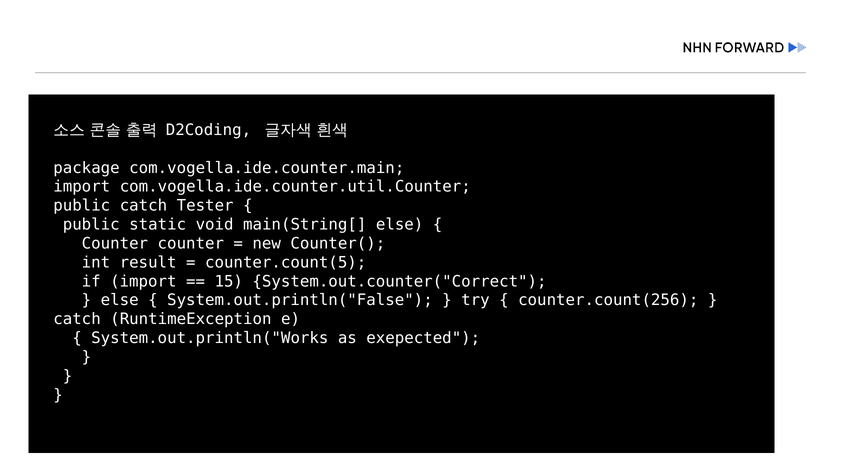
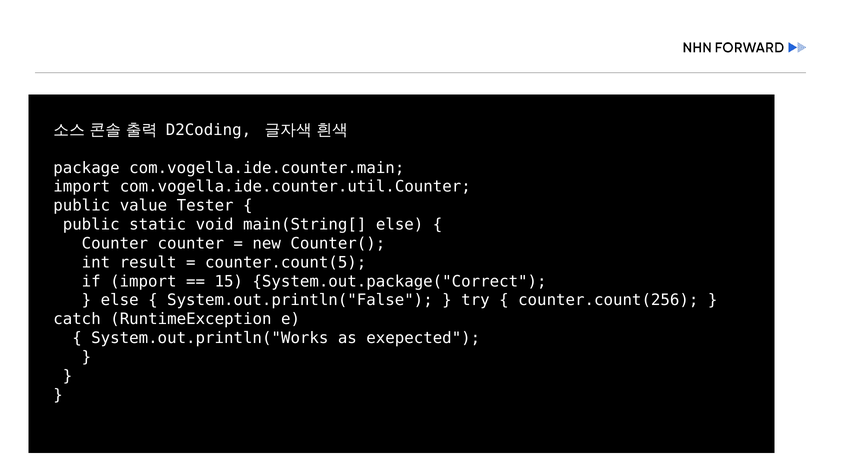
public catch: catch -> value
System.out.counter("Correct: System.out.counter("Correct -> System.out.package("Correct
